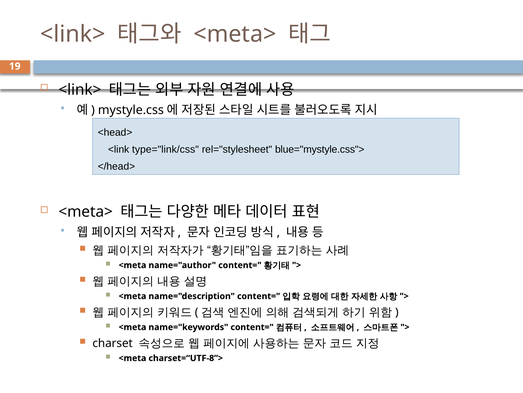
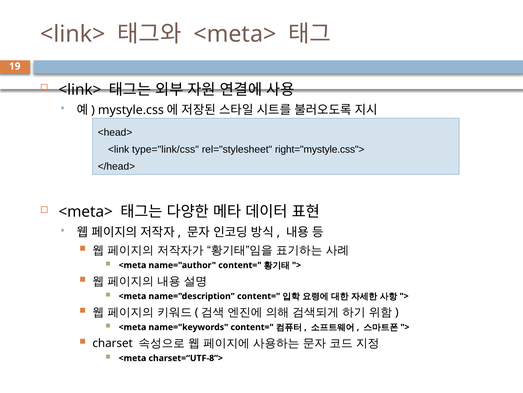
blue="mystyle.css">: blue="mystyle.css"> -> right="mystyle.css">
